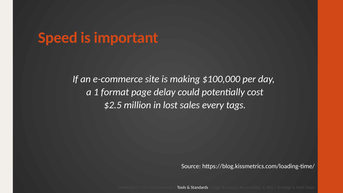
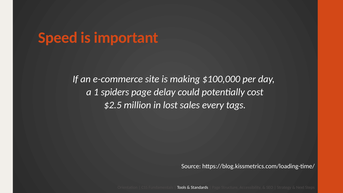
format: format -> spiders
